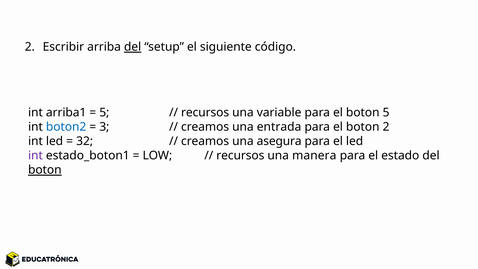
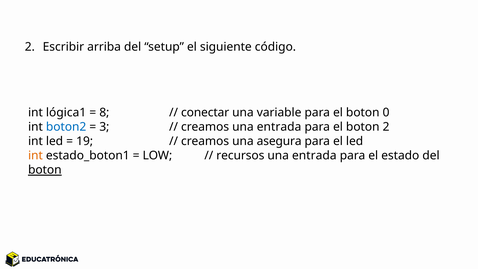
del at (133, 47) underline: present -> none
arriba1: arriba1 -> lógica1
5 at (104, 113): 5 -> 8
recursos at (205, 113): recursos -> conectar
boton 5: 5 -> 0
32: 32 -> 19
int at (35, 156) colour: purple -> orange
manera at (314, 156): manera -> entrada
